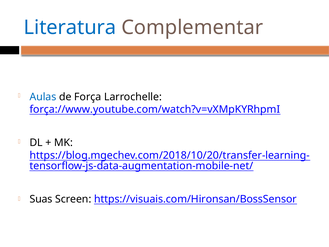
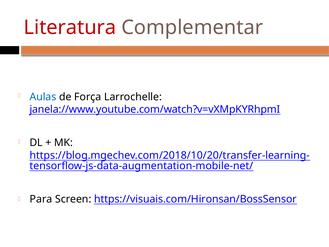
Literatura colour: blue -> red
força://www.youtube.com/watch?v=vXMpKYRhpmI: força://www.youtube.com/watch?v=vXMpKYRhpmI -> janela://www.youtube.com/watch?v=vXMpKYRhpmI
Suas: Suas -> Para
